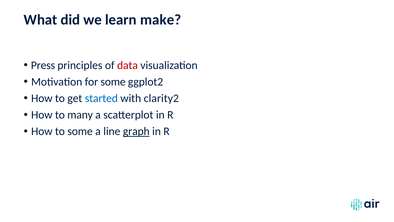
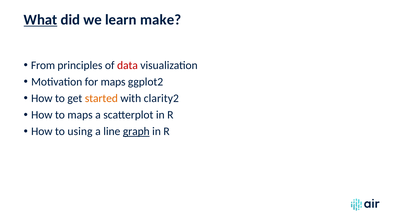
What underline: none -> present
Press: Press -> From
for some: some -> maps
started colour: blue -> orange
to many: many -> maps
to some: some -> using
